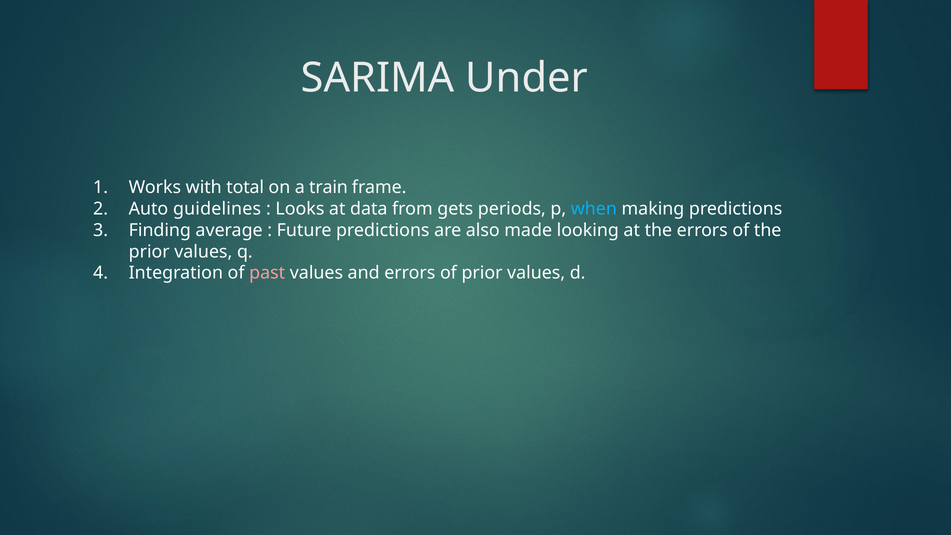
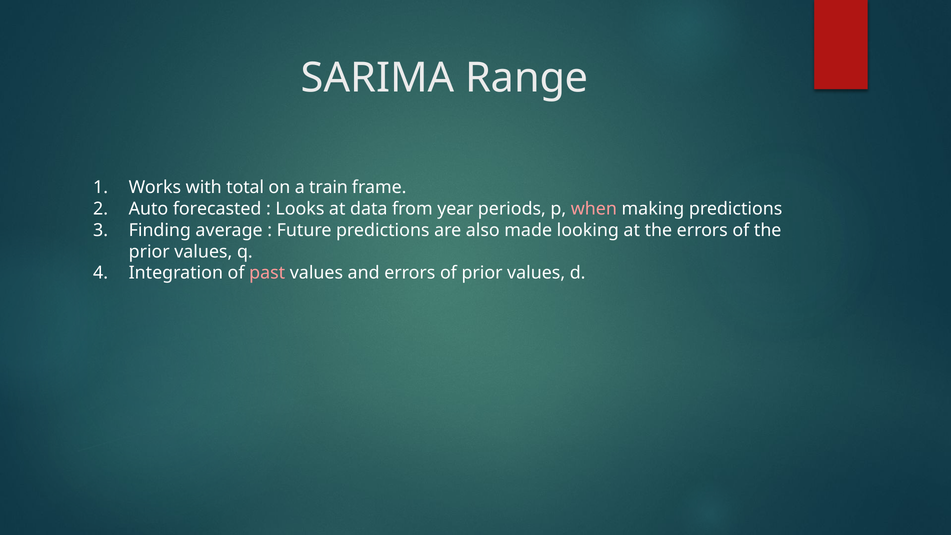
Under: Under -> Range
guidelines: guidelines -> forecasted
gets: gets -> year
when colour: light blue -> pink
